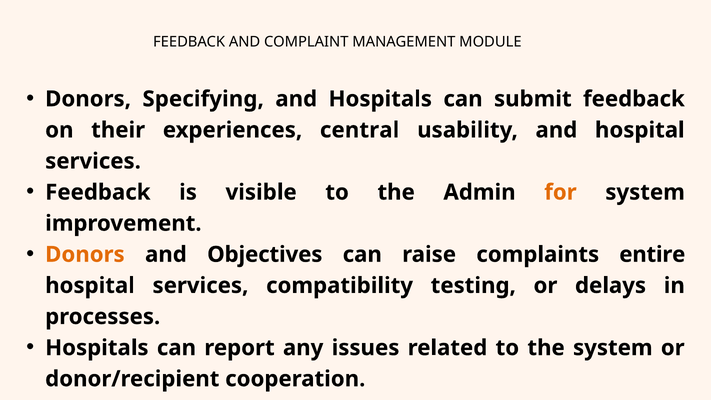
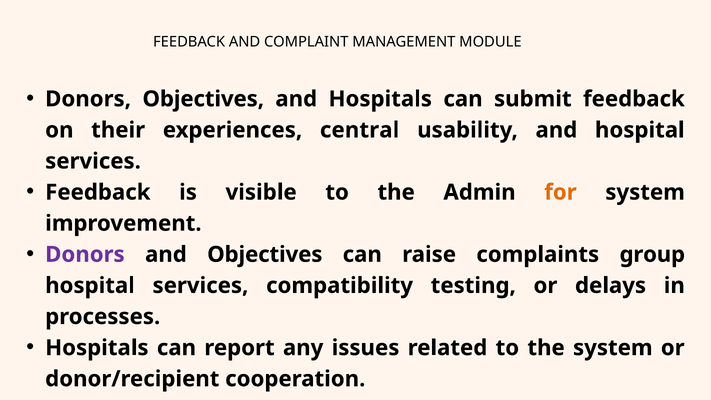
Donors Specifying: Specifying -> Objectives
Donors at (85, 254) colour: orange -> purple
entire: entire -> group
